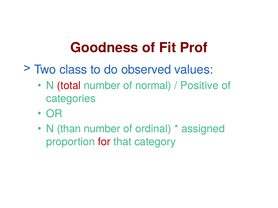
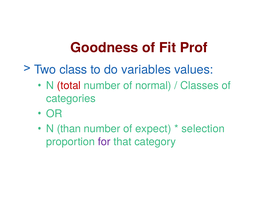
observed: observed -> variables
Positive: Positive -> Classes
ordinal: ordinal -> expect
assigned: assigned -> selection
for colour: red -> purple
